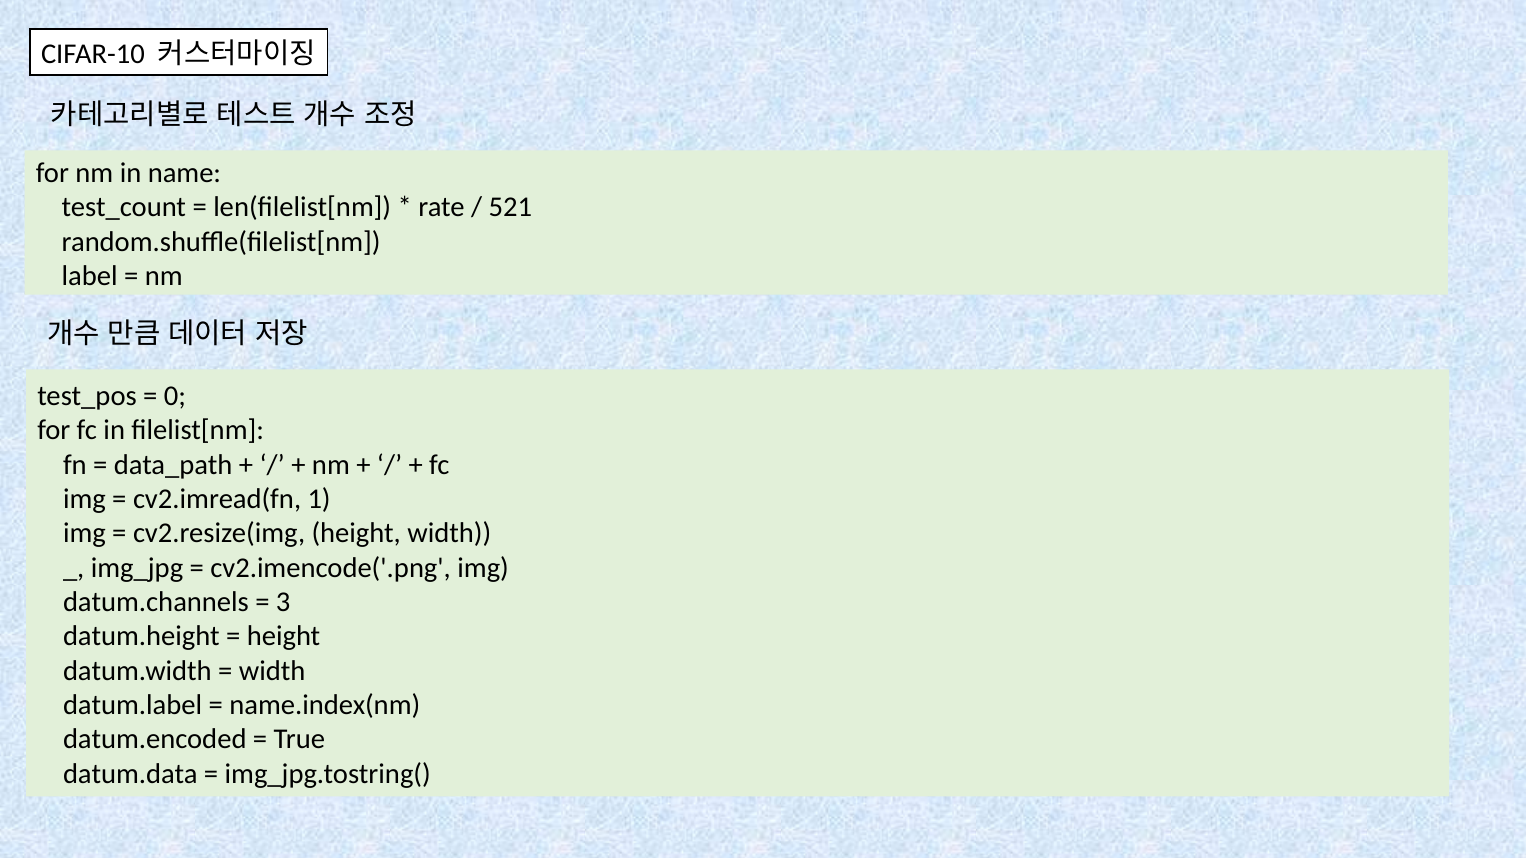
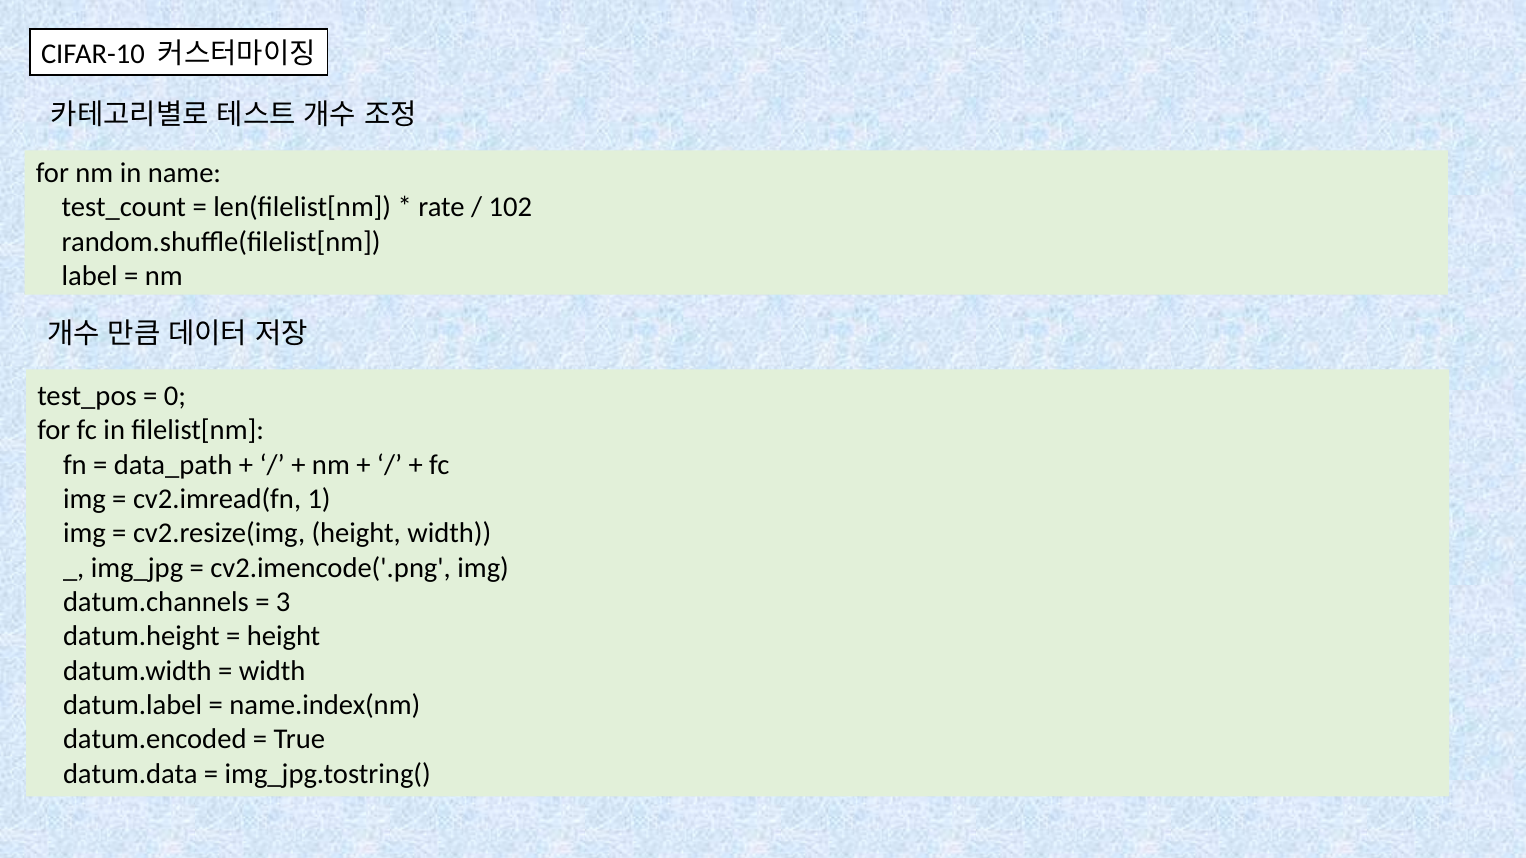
521: 521 -> 102
